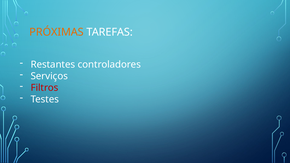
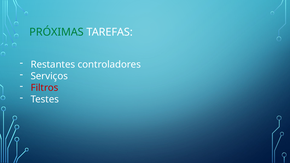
PRÓXIMAS colour: orange -> green
